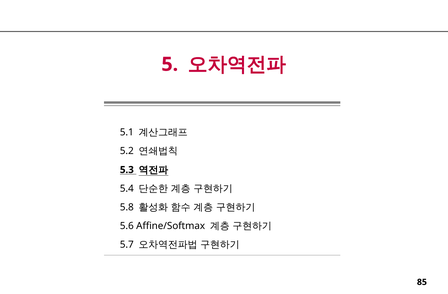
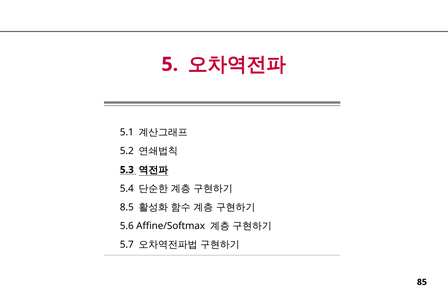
5.8: 5.8 -> 8.5
